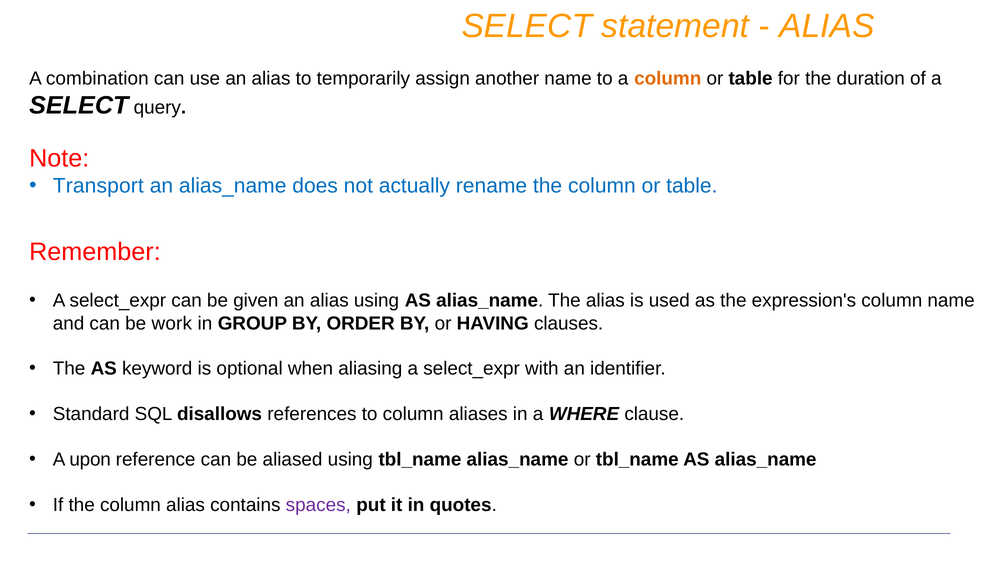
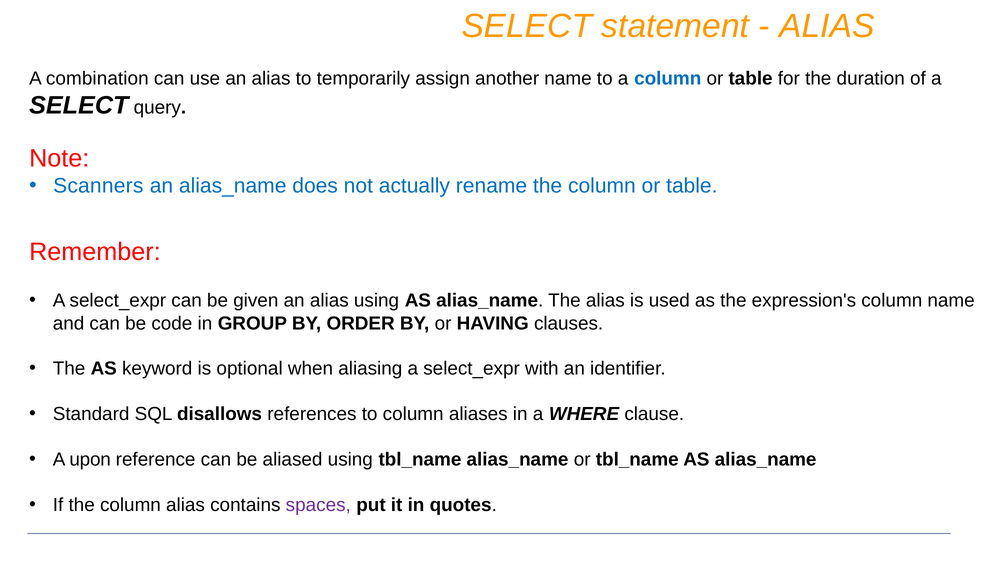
column at (668, 79) colour: orange -> blue
Transport: Transport -> Scanners
work: work -> code
